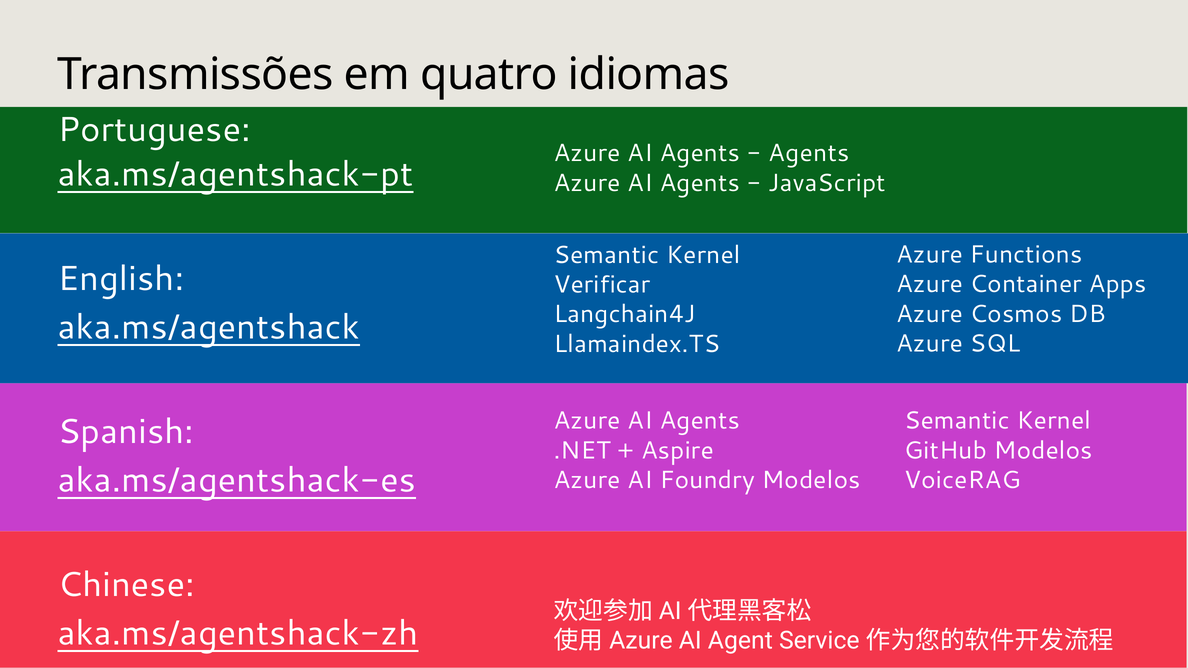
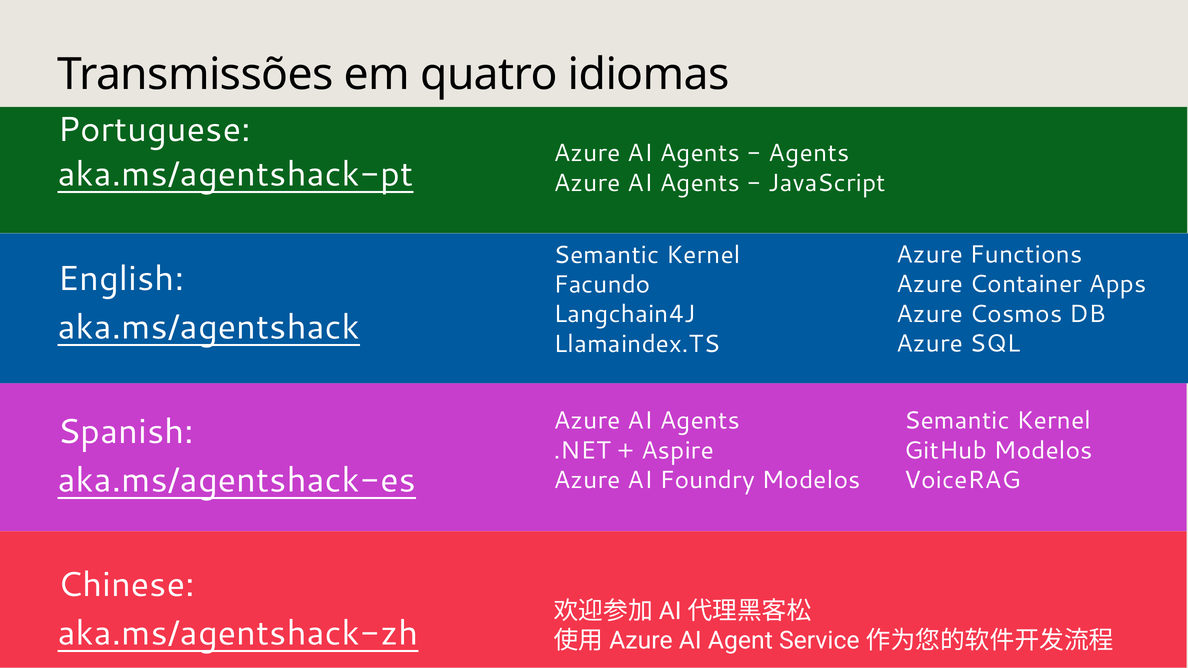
Verificar: Verificar -> Facundo
